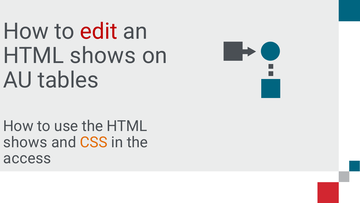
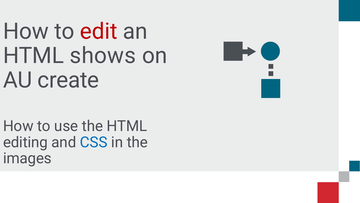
tables: tables -> create
shows at (25, 142): shows -> editing
CSS colour: orange -> blue
access: access -> images
